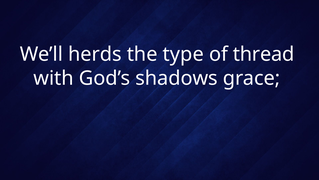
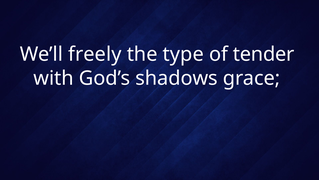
herds: herds -> freely
thread: thread -> tender
